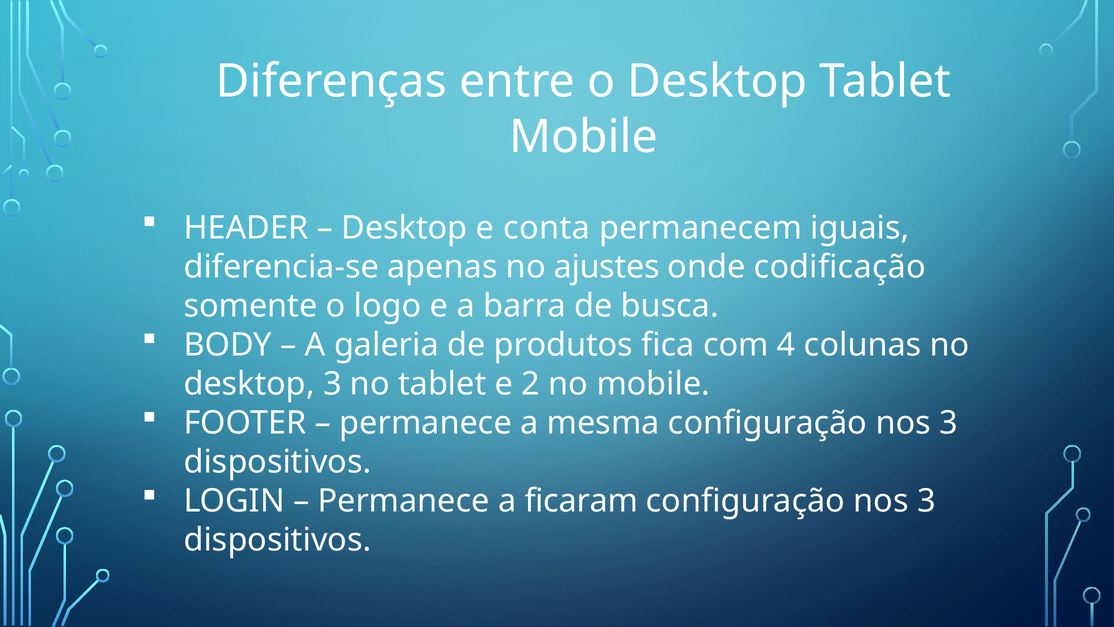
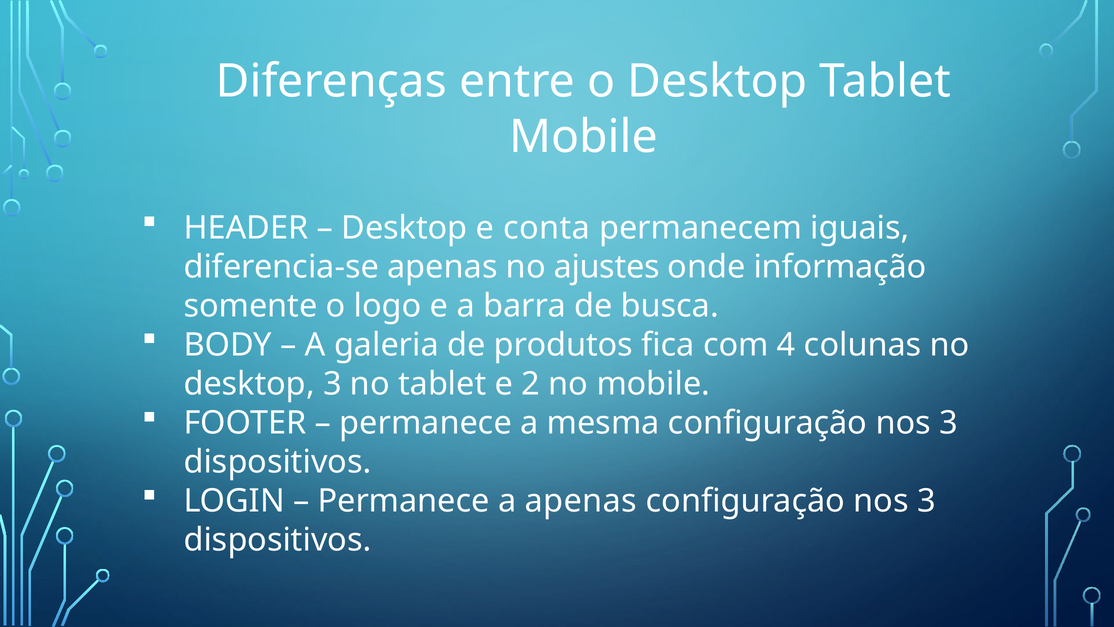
codificação: codificação -> informação
a ficaram: ficaram -> apenas
